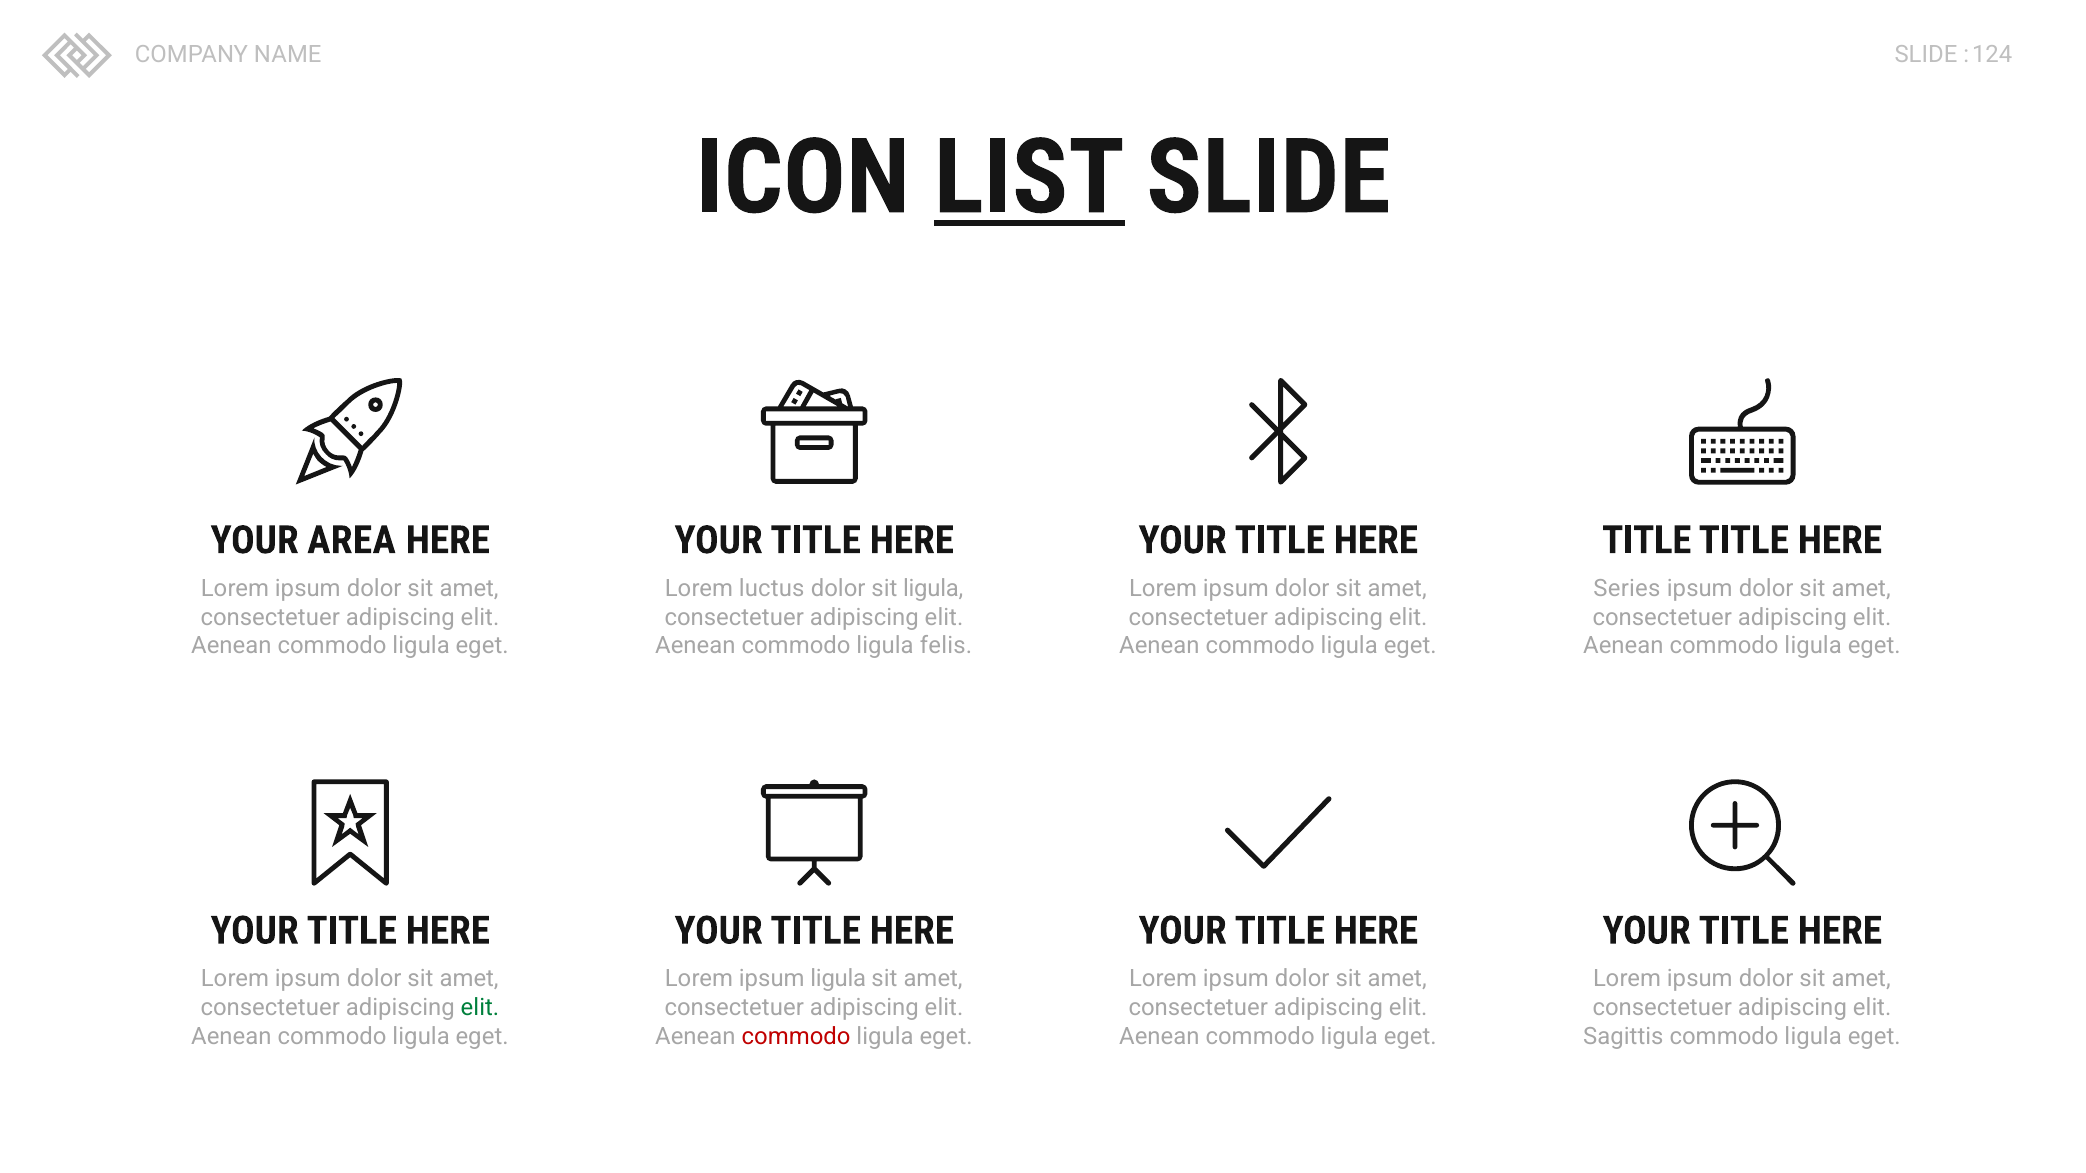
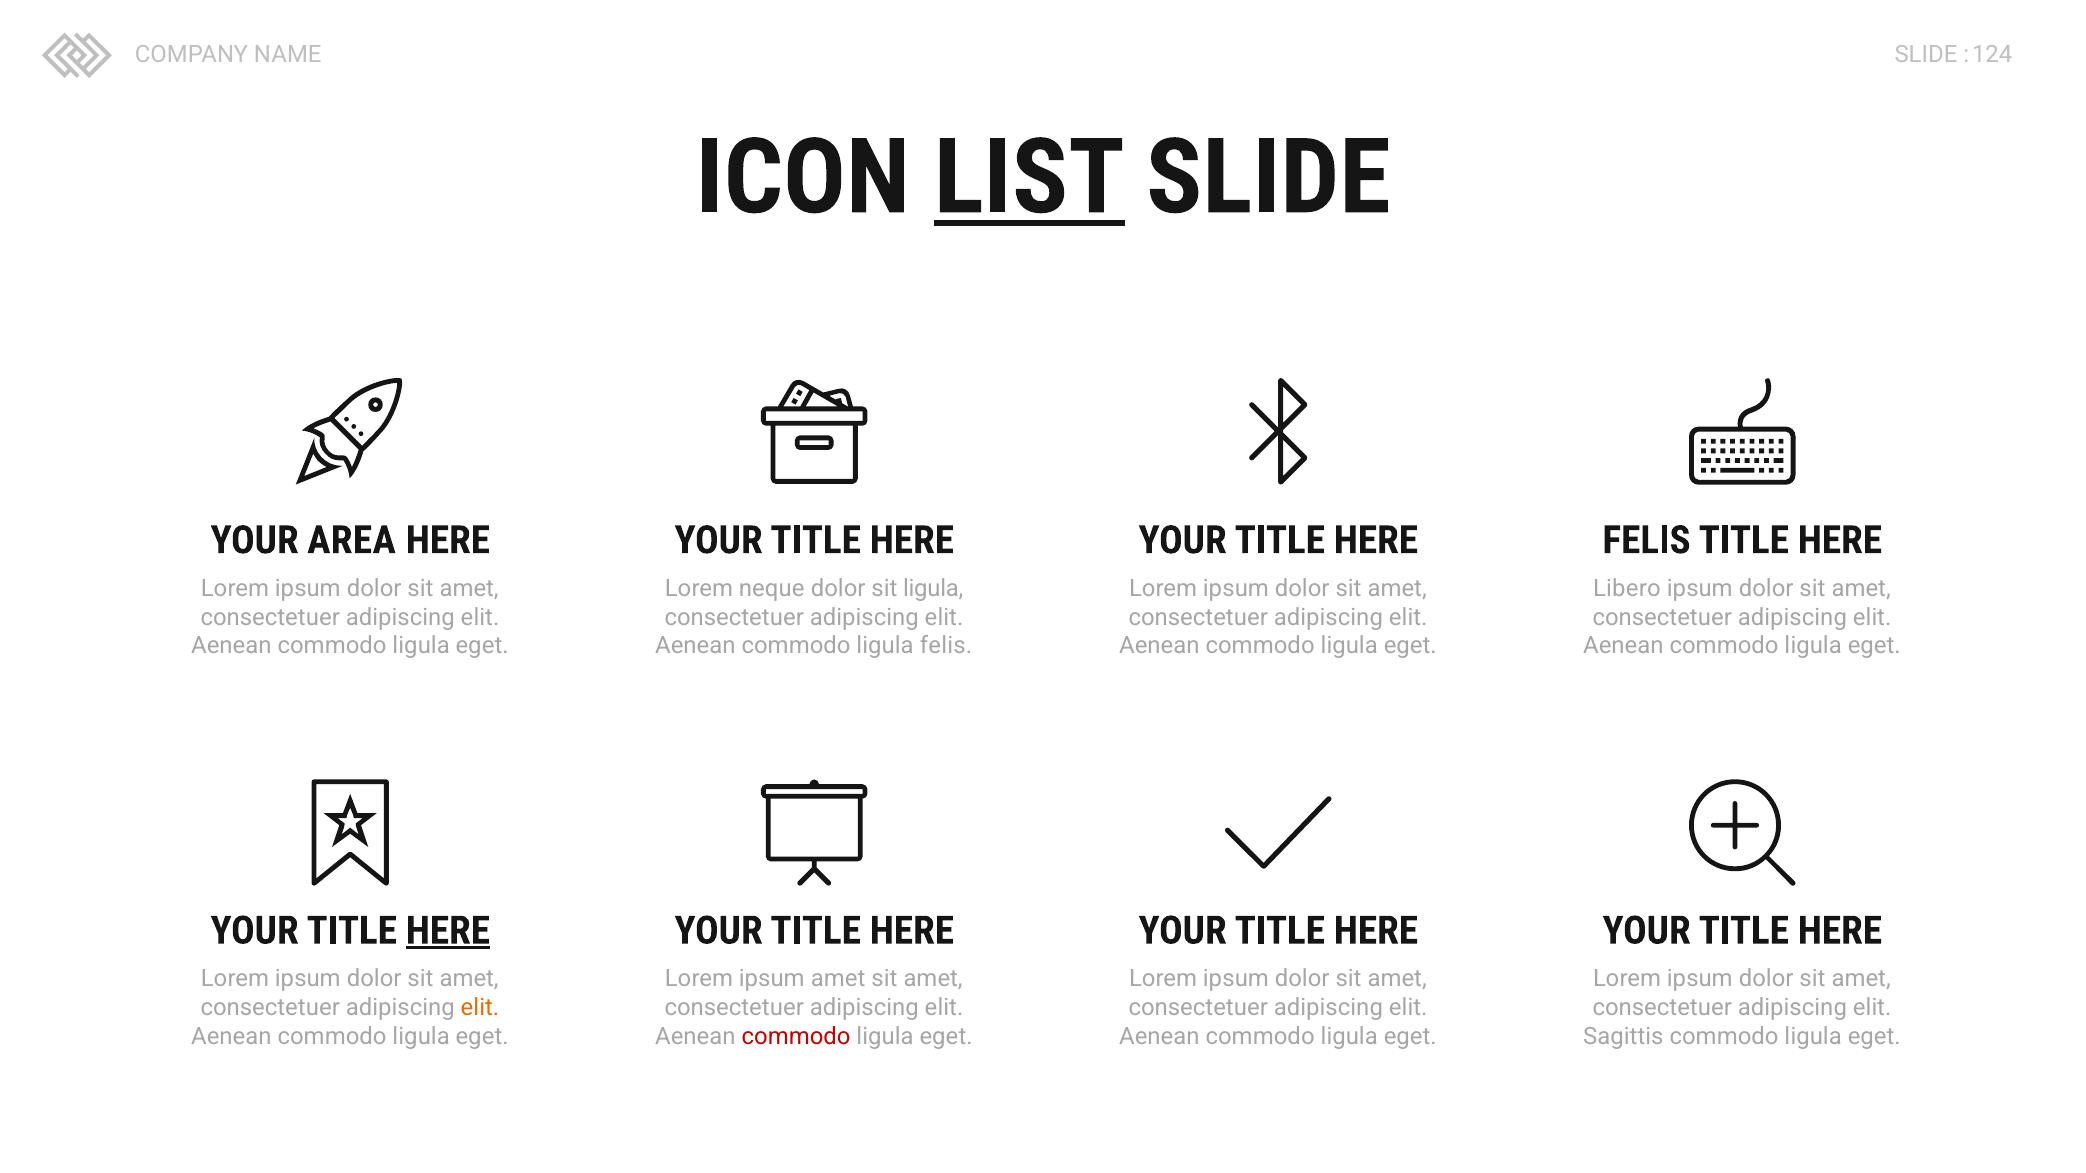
TITLE at (1647, 541): TITLE -> FELIS
luctus: luctus -> neque
Series: Series -> Libero
HERE at (448, 931) underline: none -> present
ipsum ligula: ligula -> amet
elit at (480, 1008) colour: green -> orange
